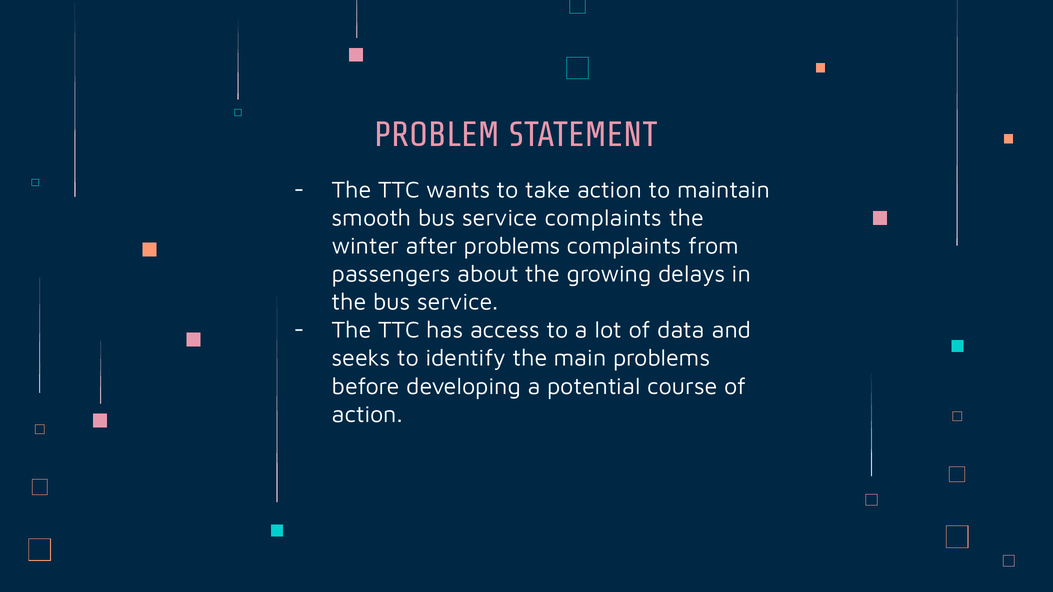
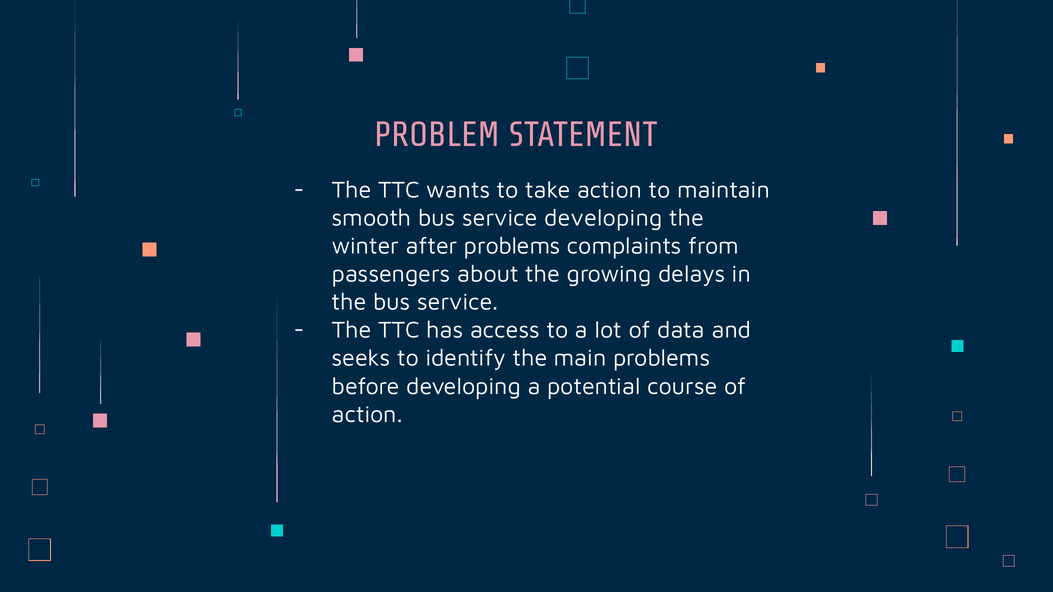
service complaints: complaints -> developing
